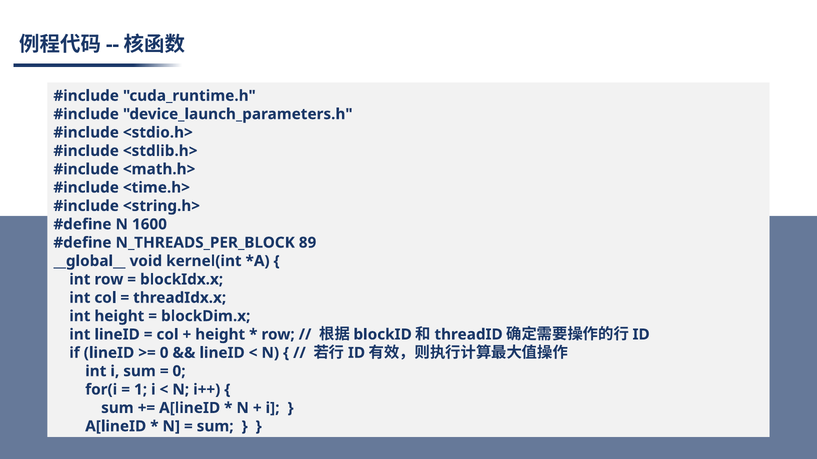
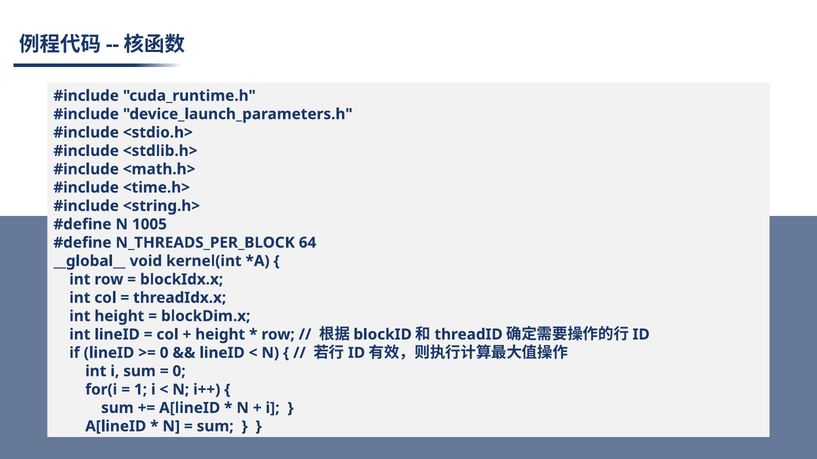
1600: 1600 -> 1005
89: 89 -> 64
